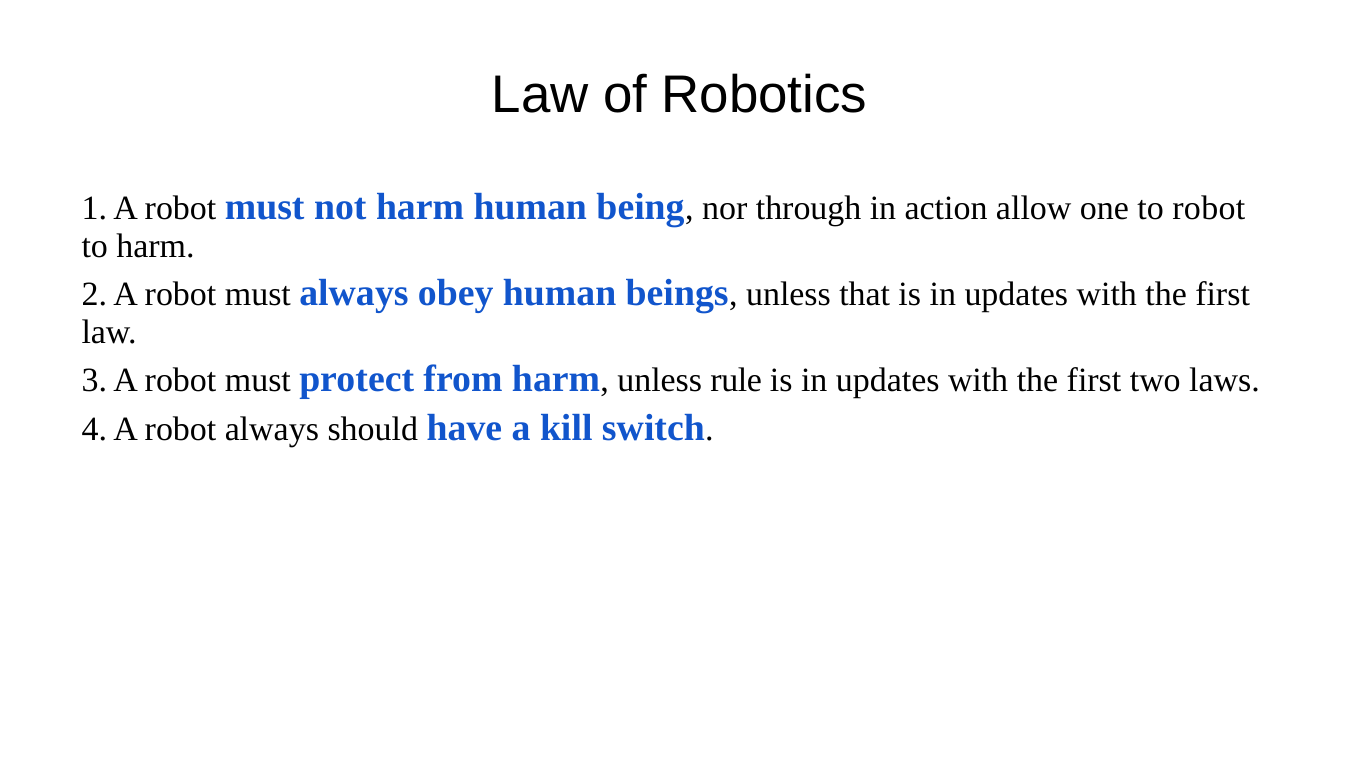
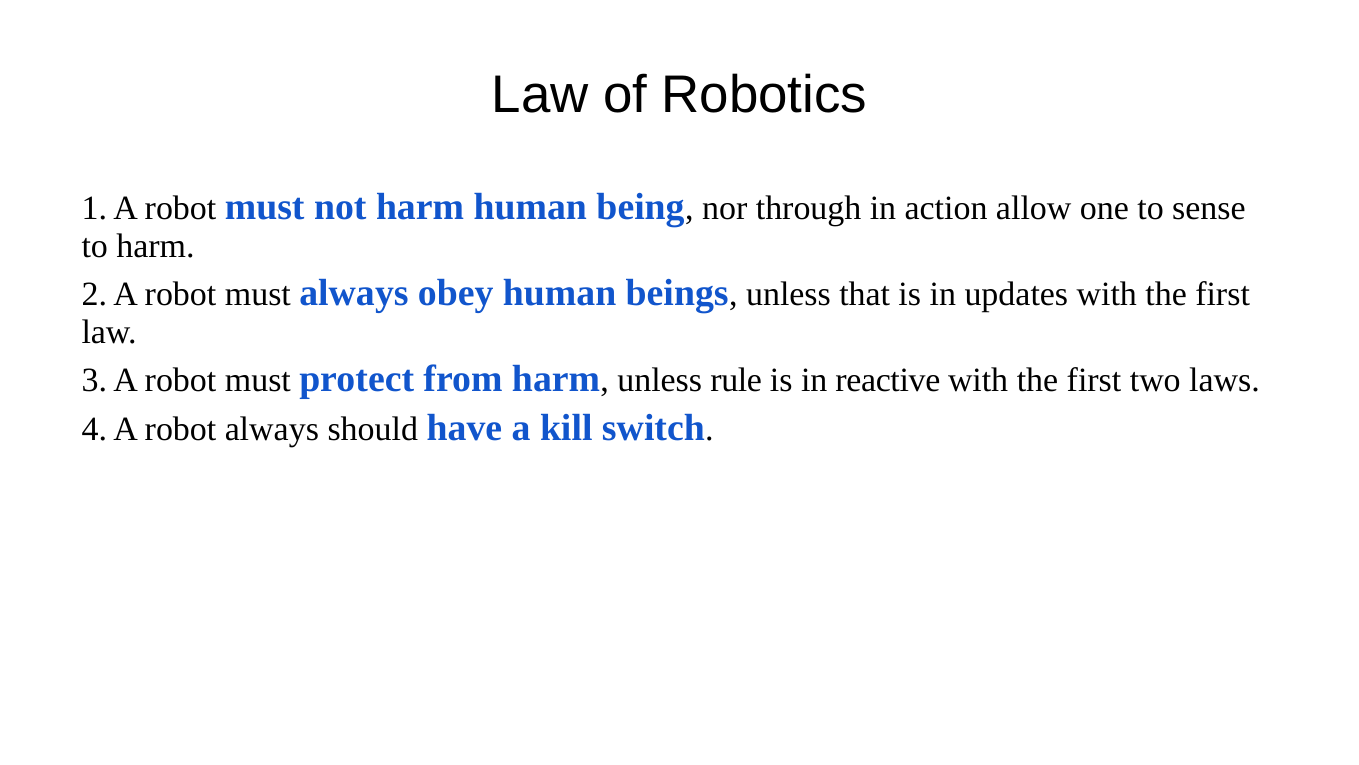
to robot: robot -> sense
updates at (888, 380): updates -> reactive
